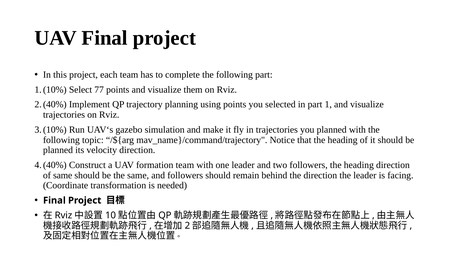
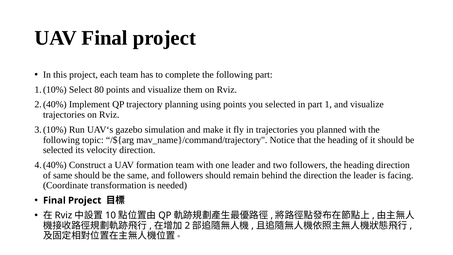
77: 77 -> 80
planned at (58, 150): planned -> selected
